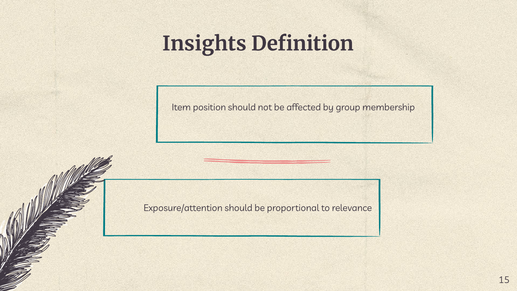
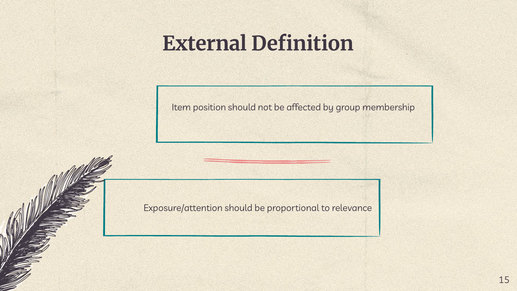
Insights: Insights -> External
